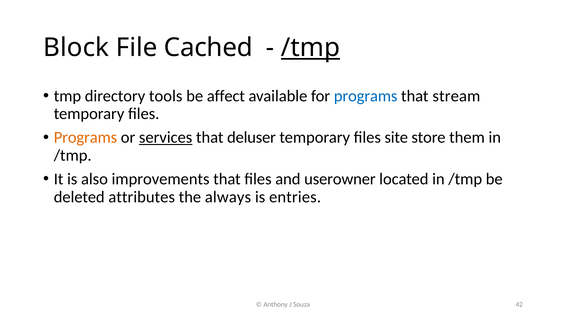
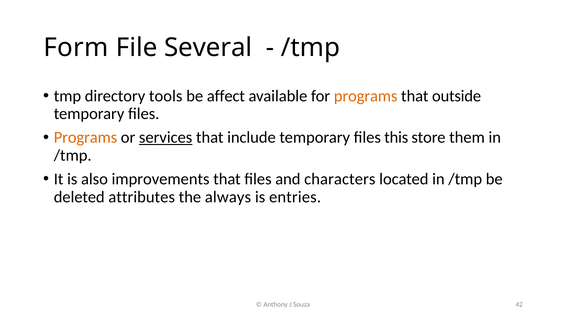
Block: Block -> Form
Cached: Cached -> Several
/tmp at (310, 48) underline: present -> none
programs at (366, 96) colour: blue -> orange
stream: stream -> outside
deluser: deluser -> include
site: site -> this
userowner: userowner -> characters
